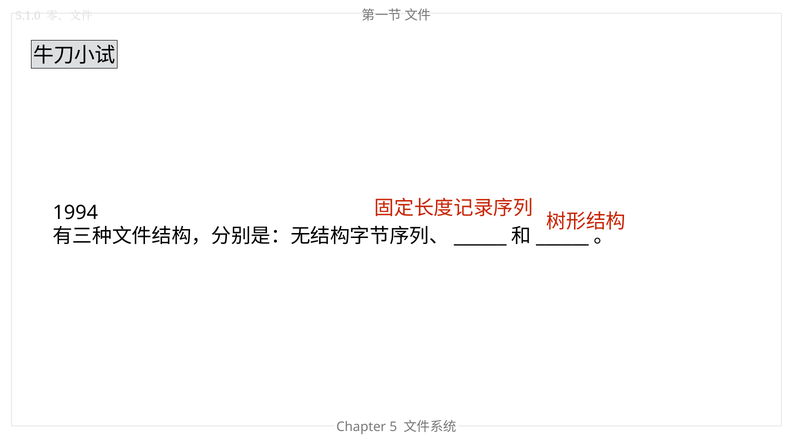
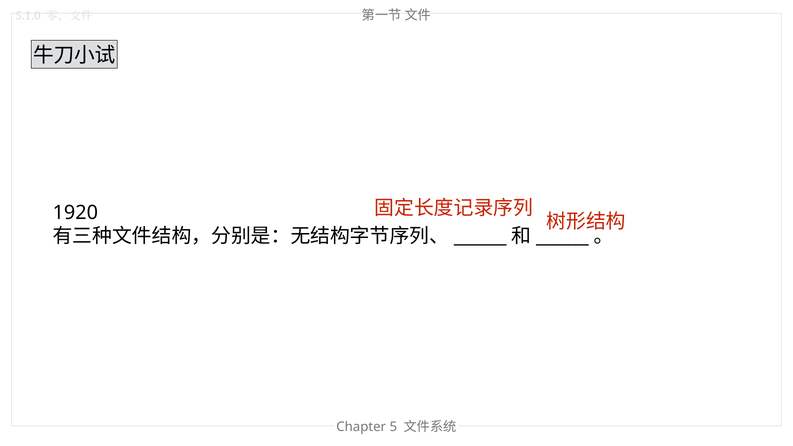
1994: 1994 -> 1920
